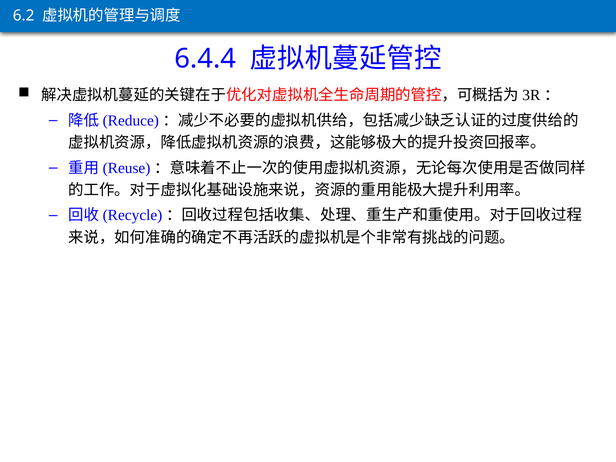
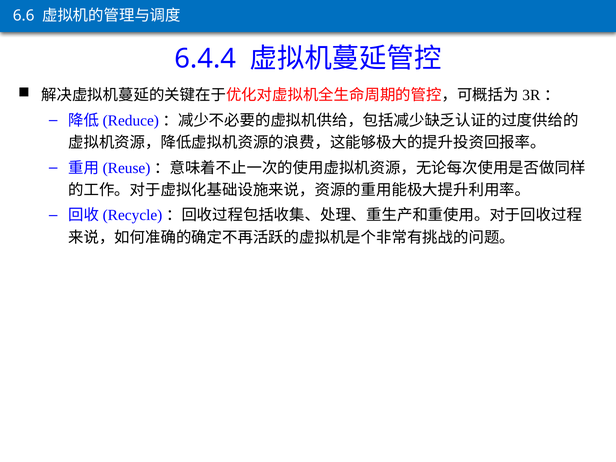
6.2: 6.2 -> 6.6
